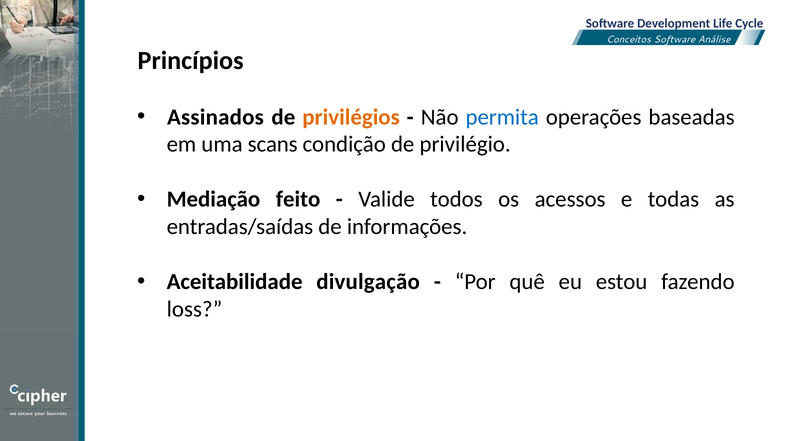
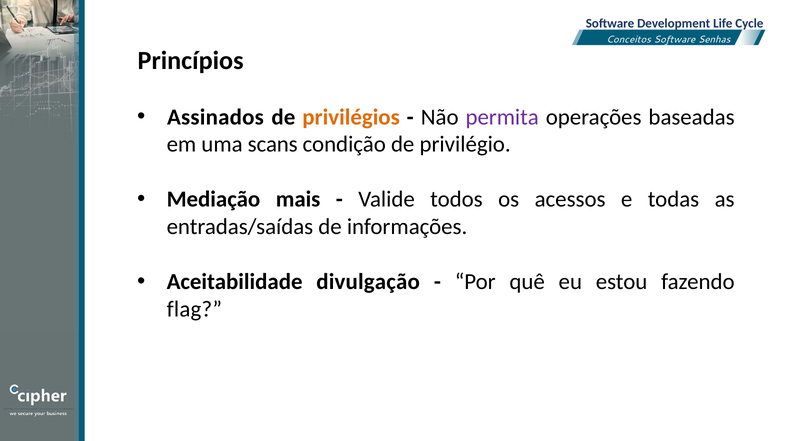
Análise: Análise -> Senhas
permita colour: blue -> purple
feito: feito -> mais
loss: loss -> flag
